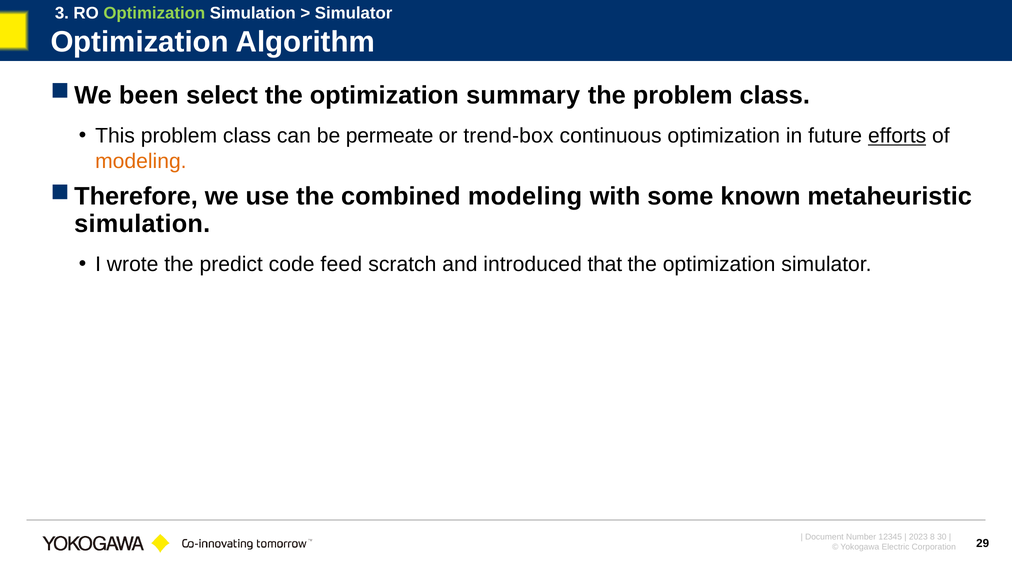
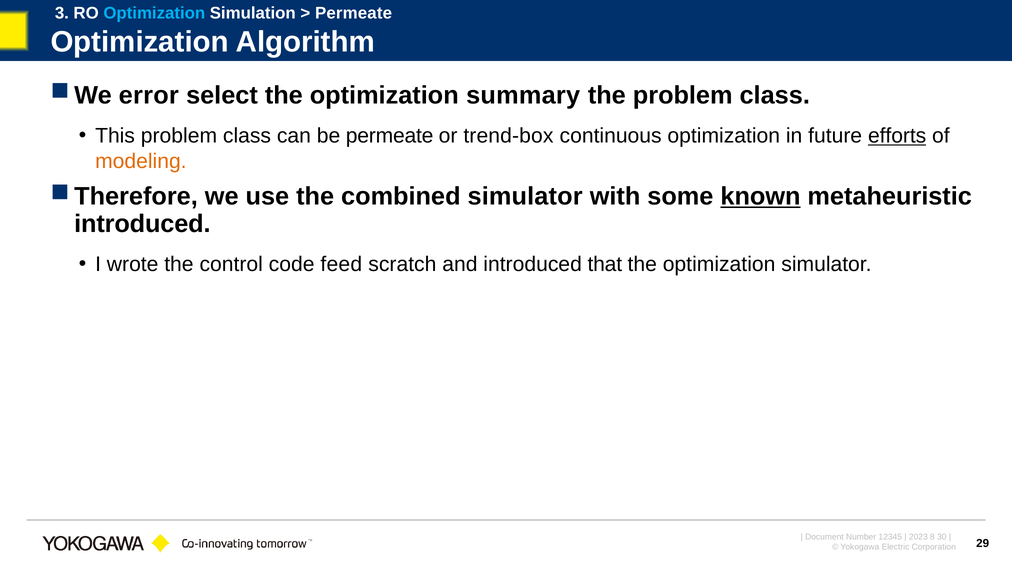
Optimization at (154, 13) colour: light green -> light blue
Simulator at (354, 13): Simulator -> Permeate
been: been -> error
combined modeling: modeling -> simulator
known underline: none -> present
simulation at (142, 224): simulation -> introduced
predict: predict -> control
